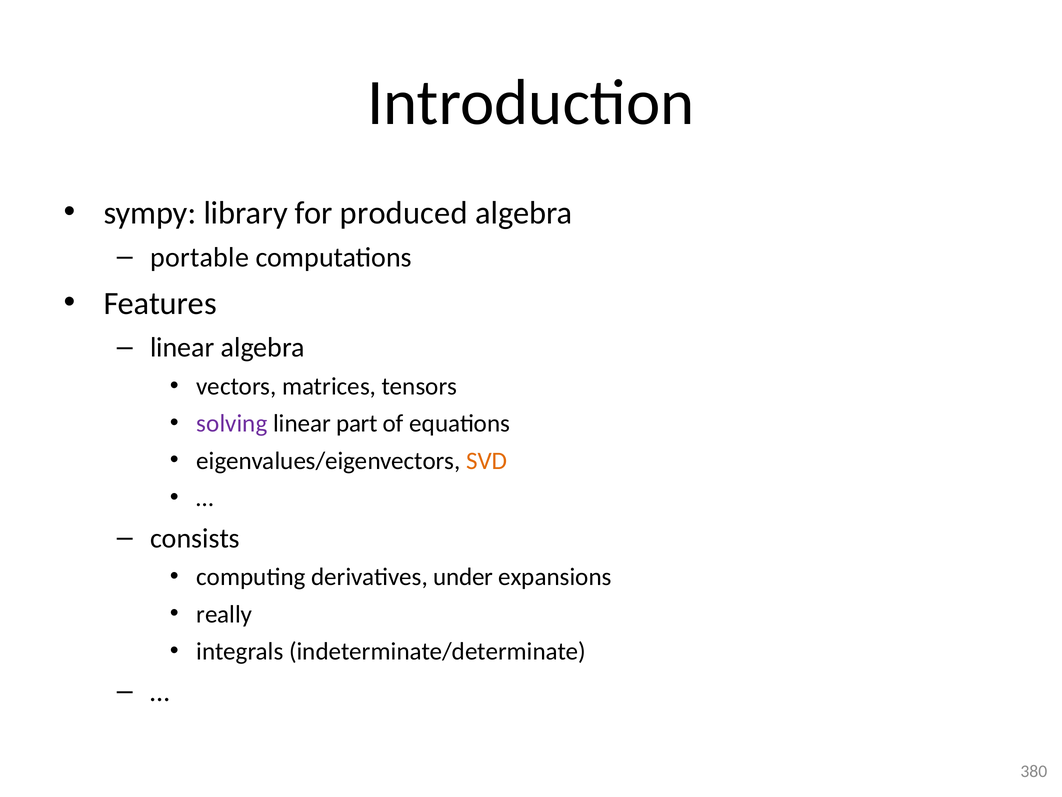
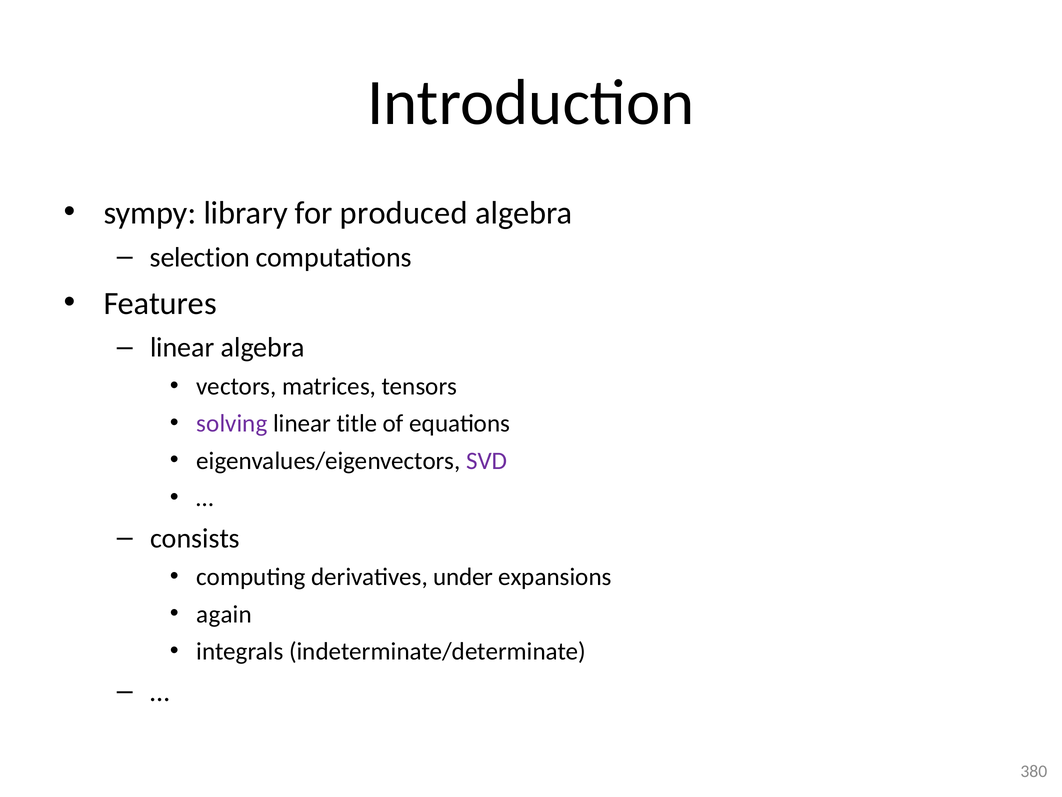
portable: portable -> selection
part: part -> title
SVD colour: orange -> purple
really: really -> again
